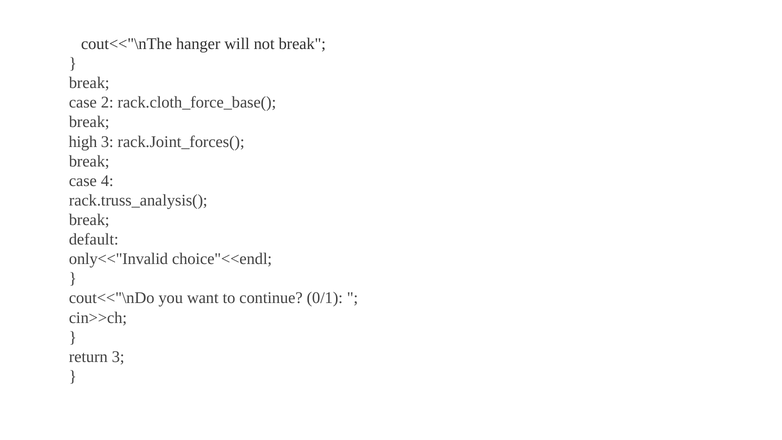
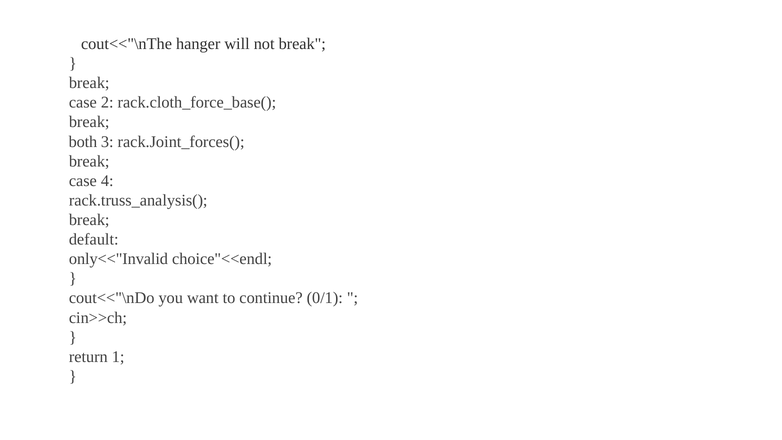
high: high -> both
return 3: 3 -> 1
